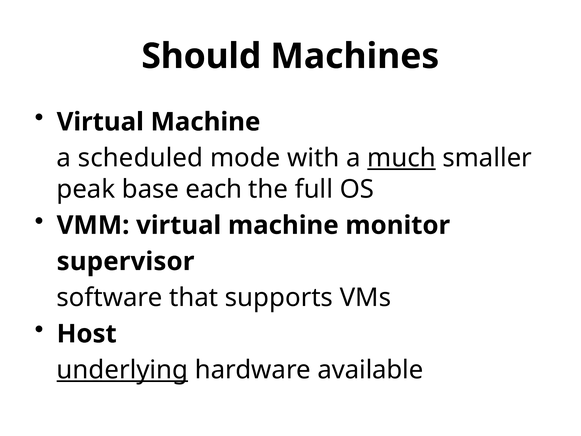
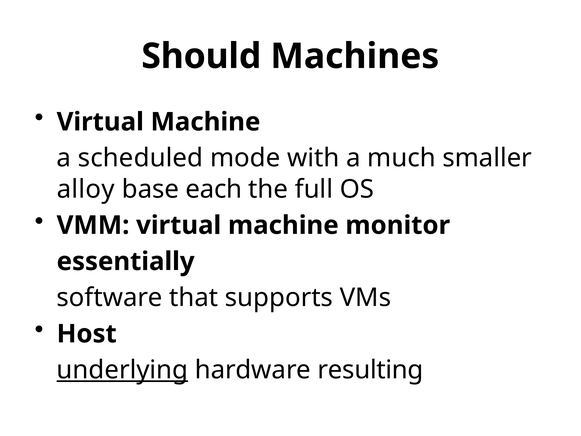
much underline: present -> none
peak: peak -> alloy
supervisor: supervisor -> essentially
available: available -> resulting
